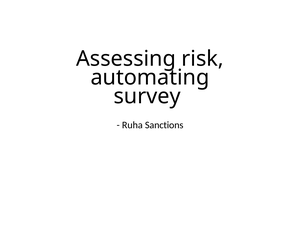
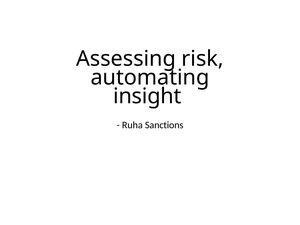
survey: survey -> insight
